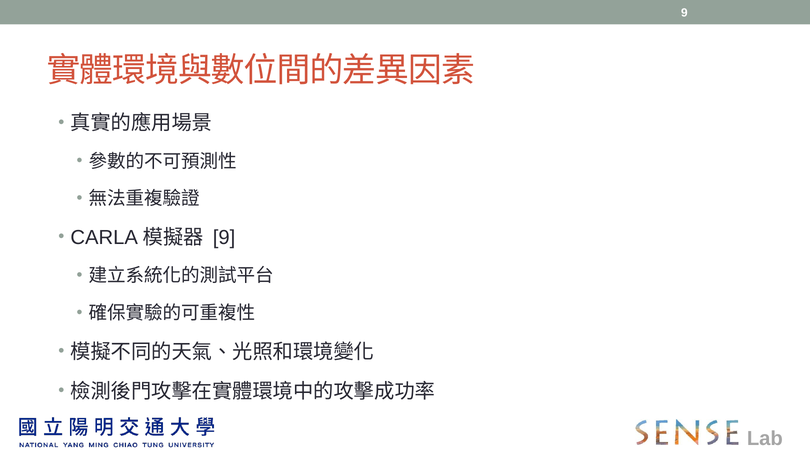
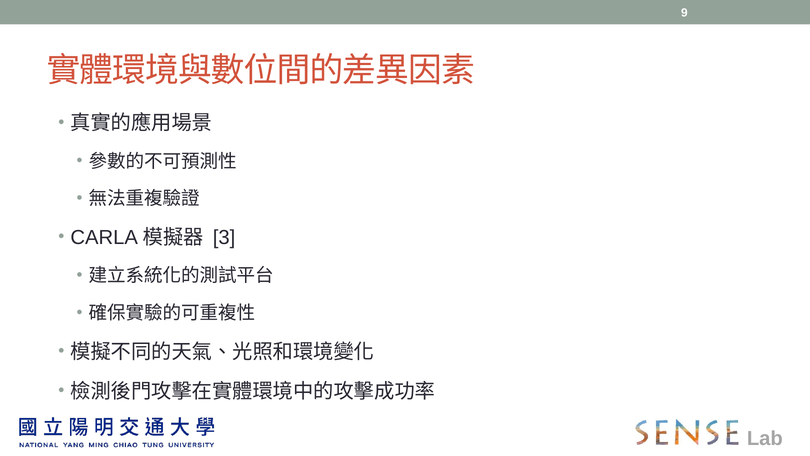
9 at (224, 237): 9 -> 3
